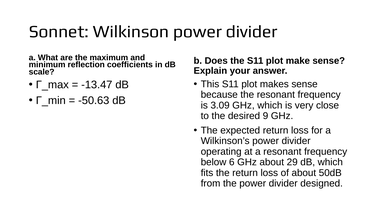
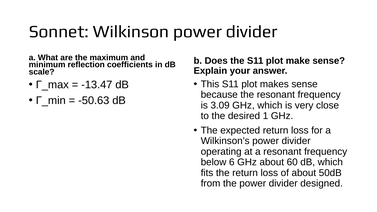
9: 9 -> 1
29: 29 -> 60
